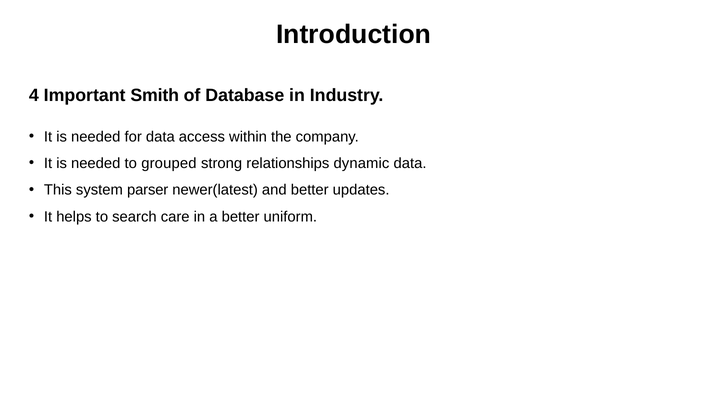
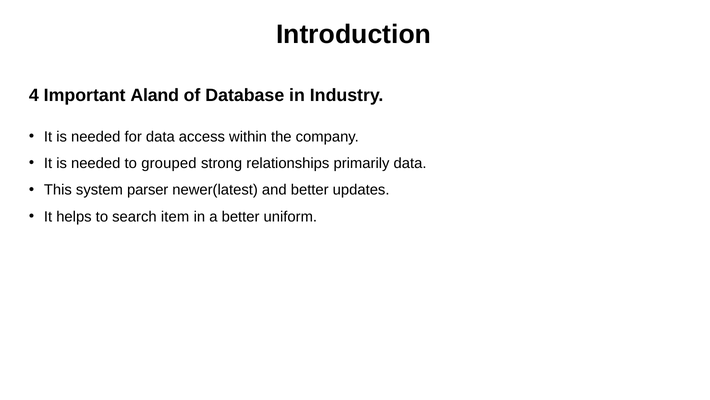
Smith: Smith -> Aland
dynamic: dynamic -> primarily
care: care -> item
